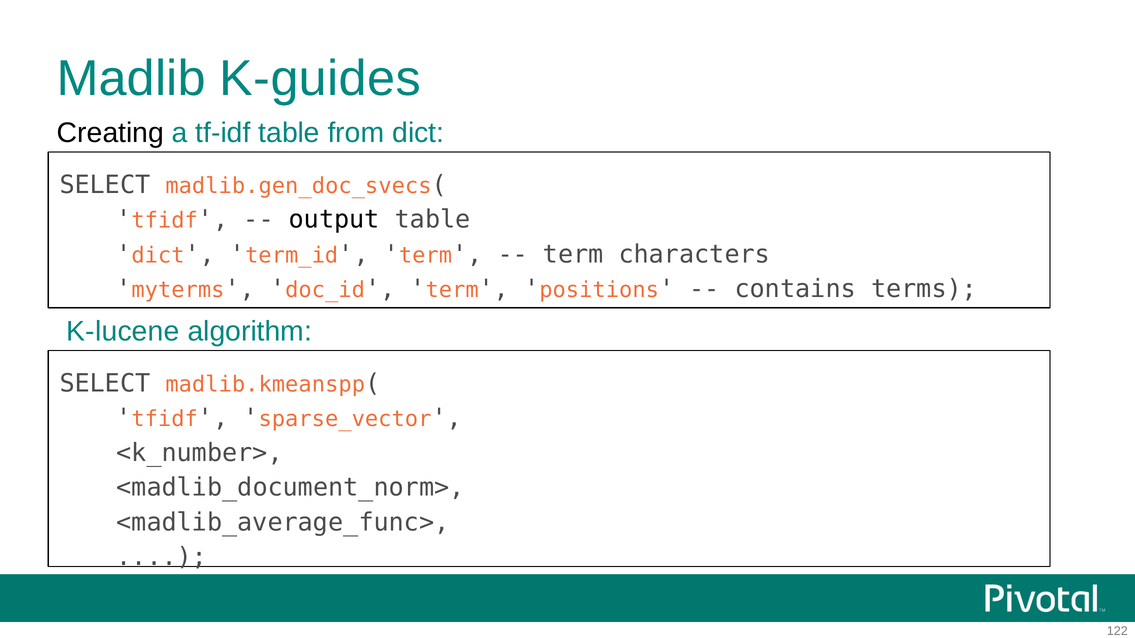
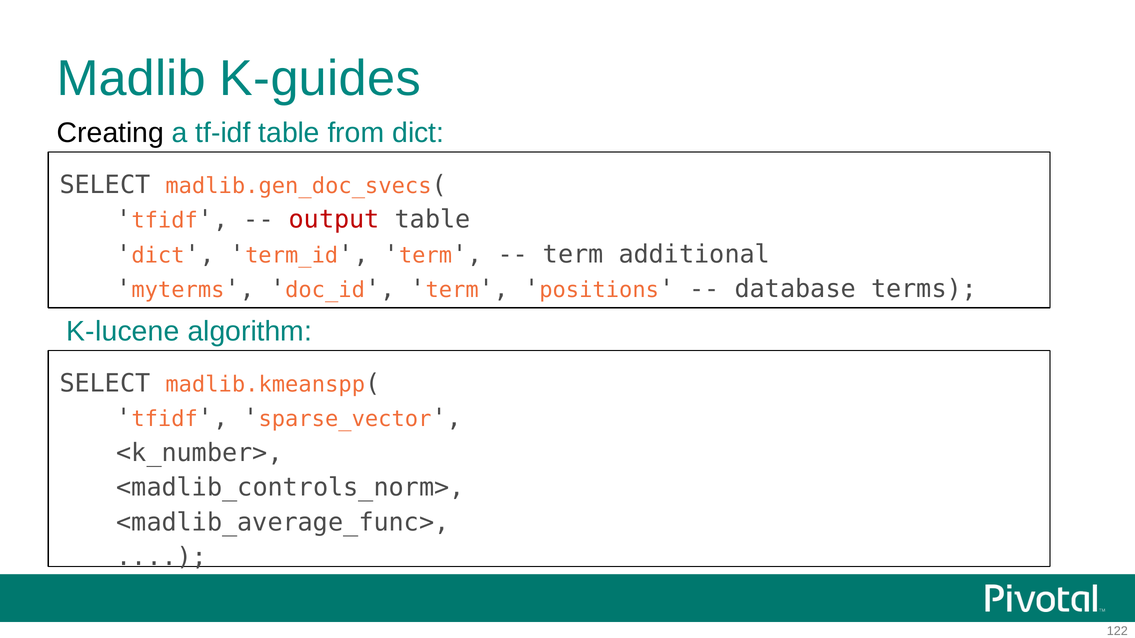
output colour: black -> red
characters: characters -> additional
contains: contains -> database
<madlib_document_norm>: <madlib_document_norm> -> <madlib_controls_norm>
